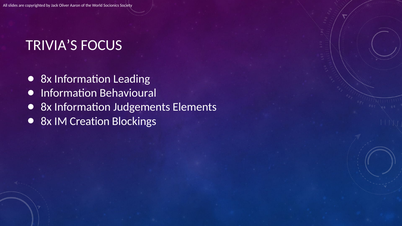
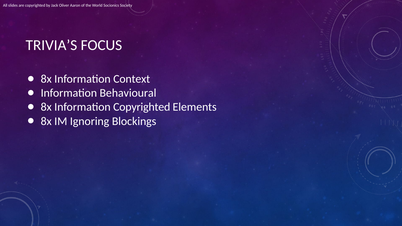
Leading: Leading -> Context
Information Judgements: Judgements -> Copyrighted
Creation: Creation -> Ignoring
